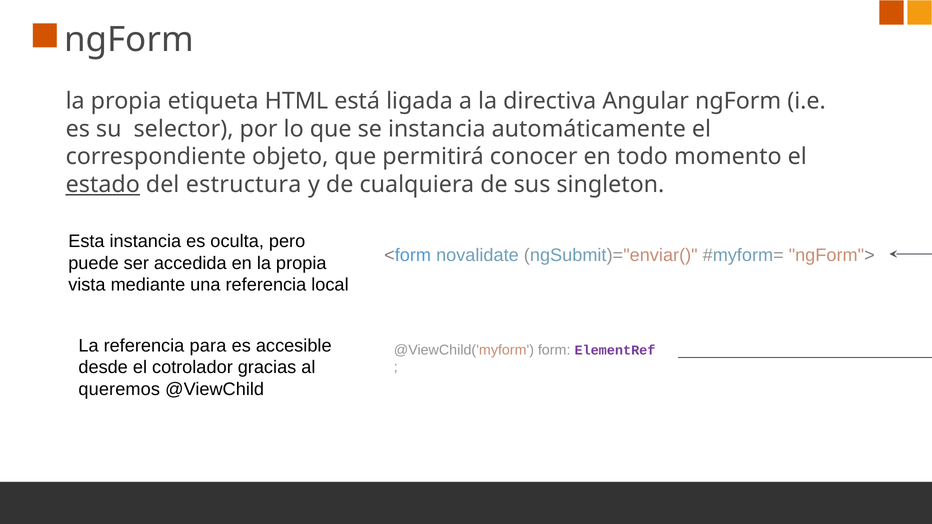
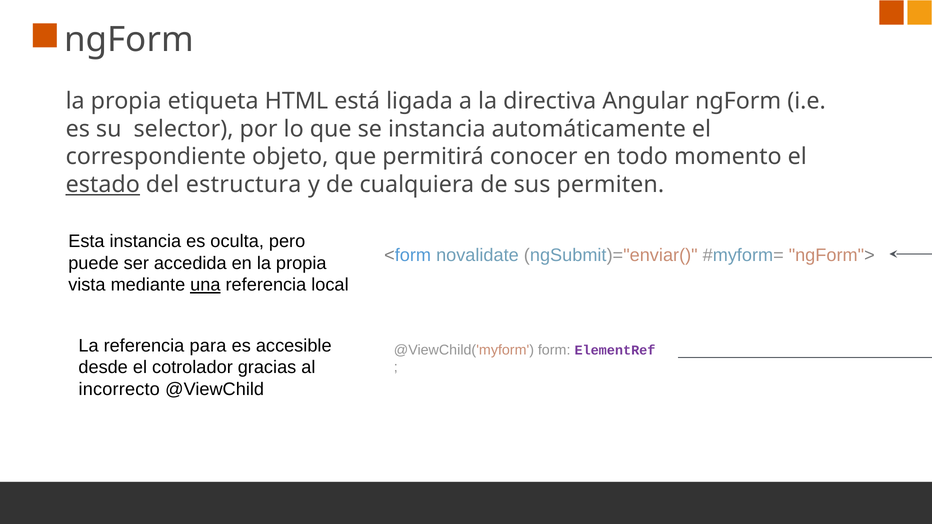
singleton: singleton -> permiten
una underline: none -> present
queremos: queremos -> incorrecto
